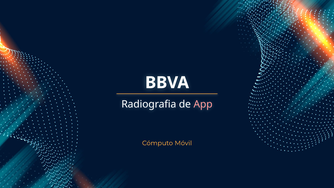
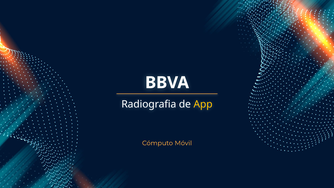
App colour: pink -> yellow
